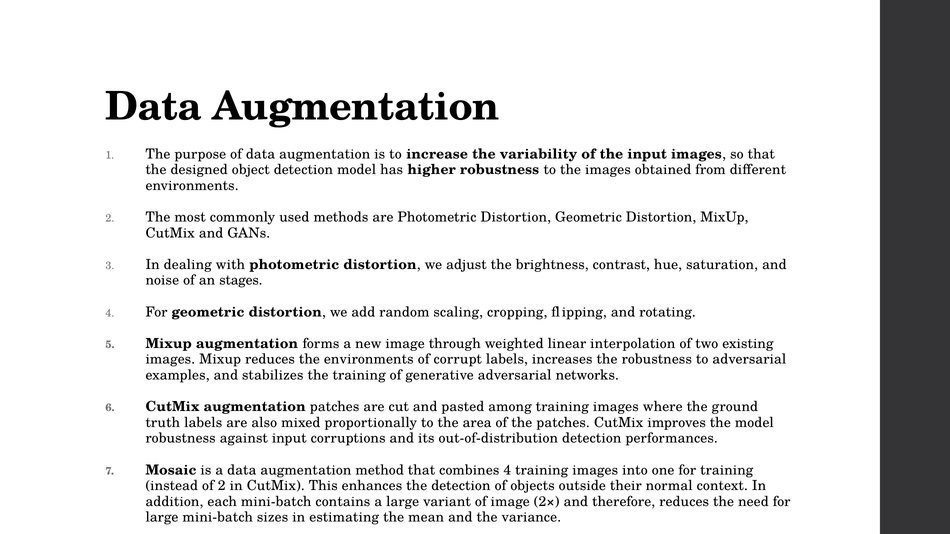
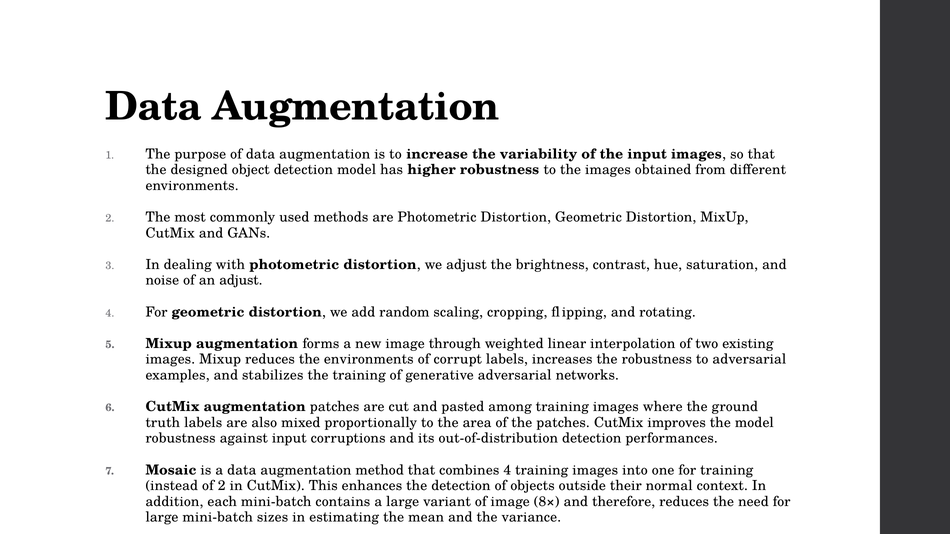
an stages: stages -> adjust
2×: 2× -> 8×
